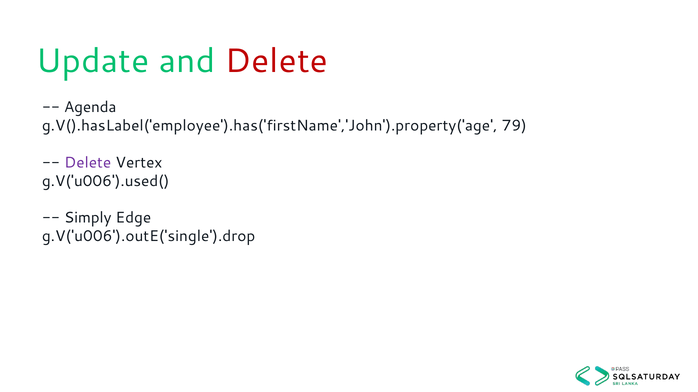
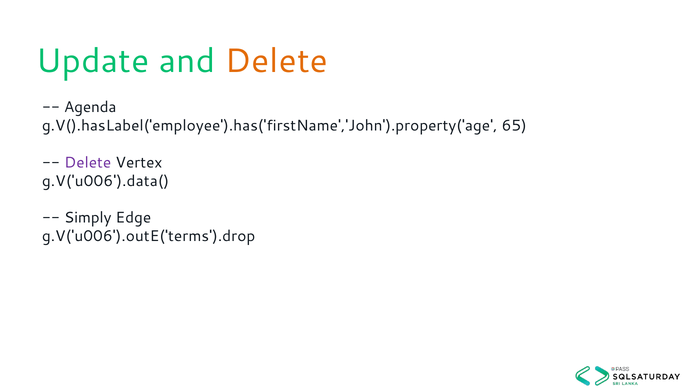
Delete at (276, 61) colour: red -> orange
79: 79 -> 65
g.V('u006').used(: g.V('u006').used( -> g.V('u006').data(
g.V('u006').outE('single').drop: g.V('u006').outE('single').drop -> g.V('u006').outE('terms').drop
